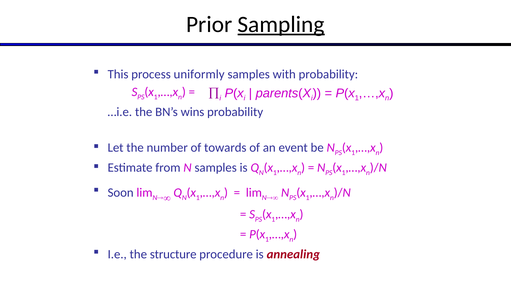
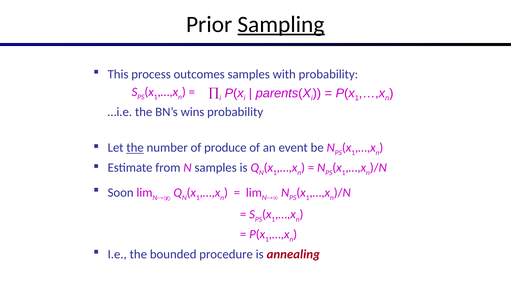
uniformly: uniformly -> outcomes
the at (135, 148) underline: none -> present
towards: towards -> produce
structure: structure -> bounded
